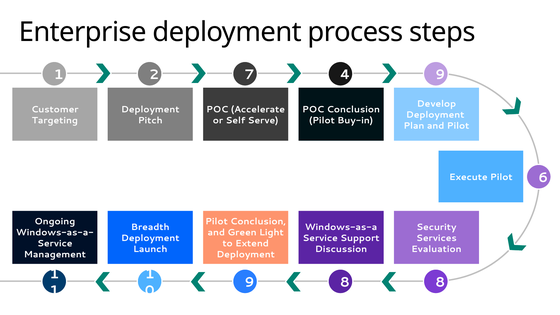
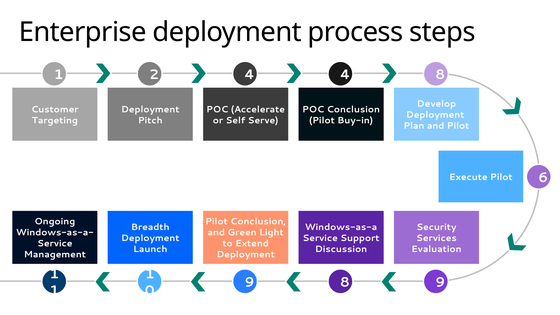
2 7: 7 -> 4
4 9: 9 -> 8
8 8: 8 -> 9
